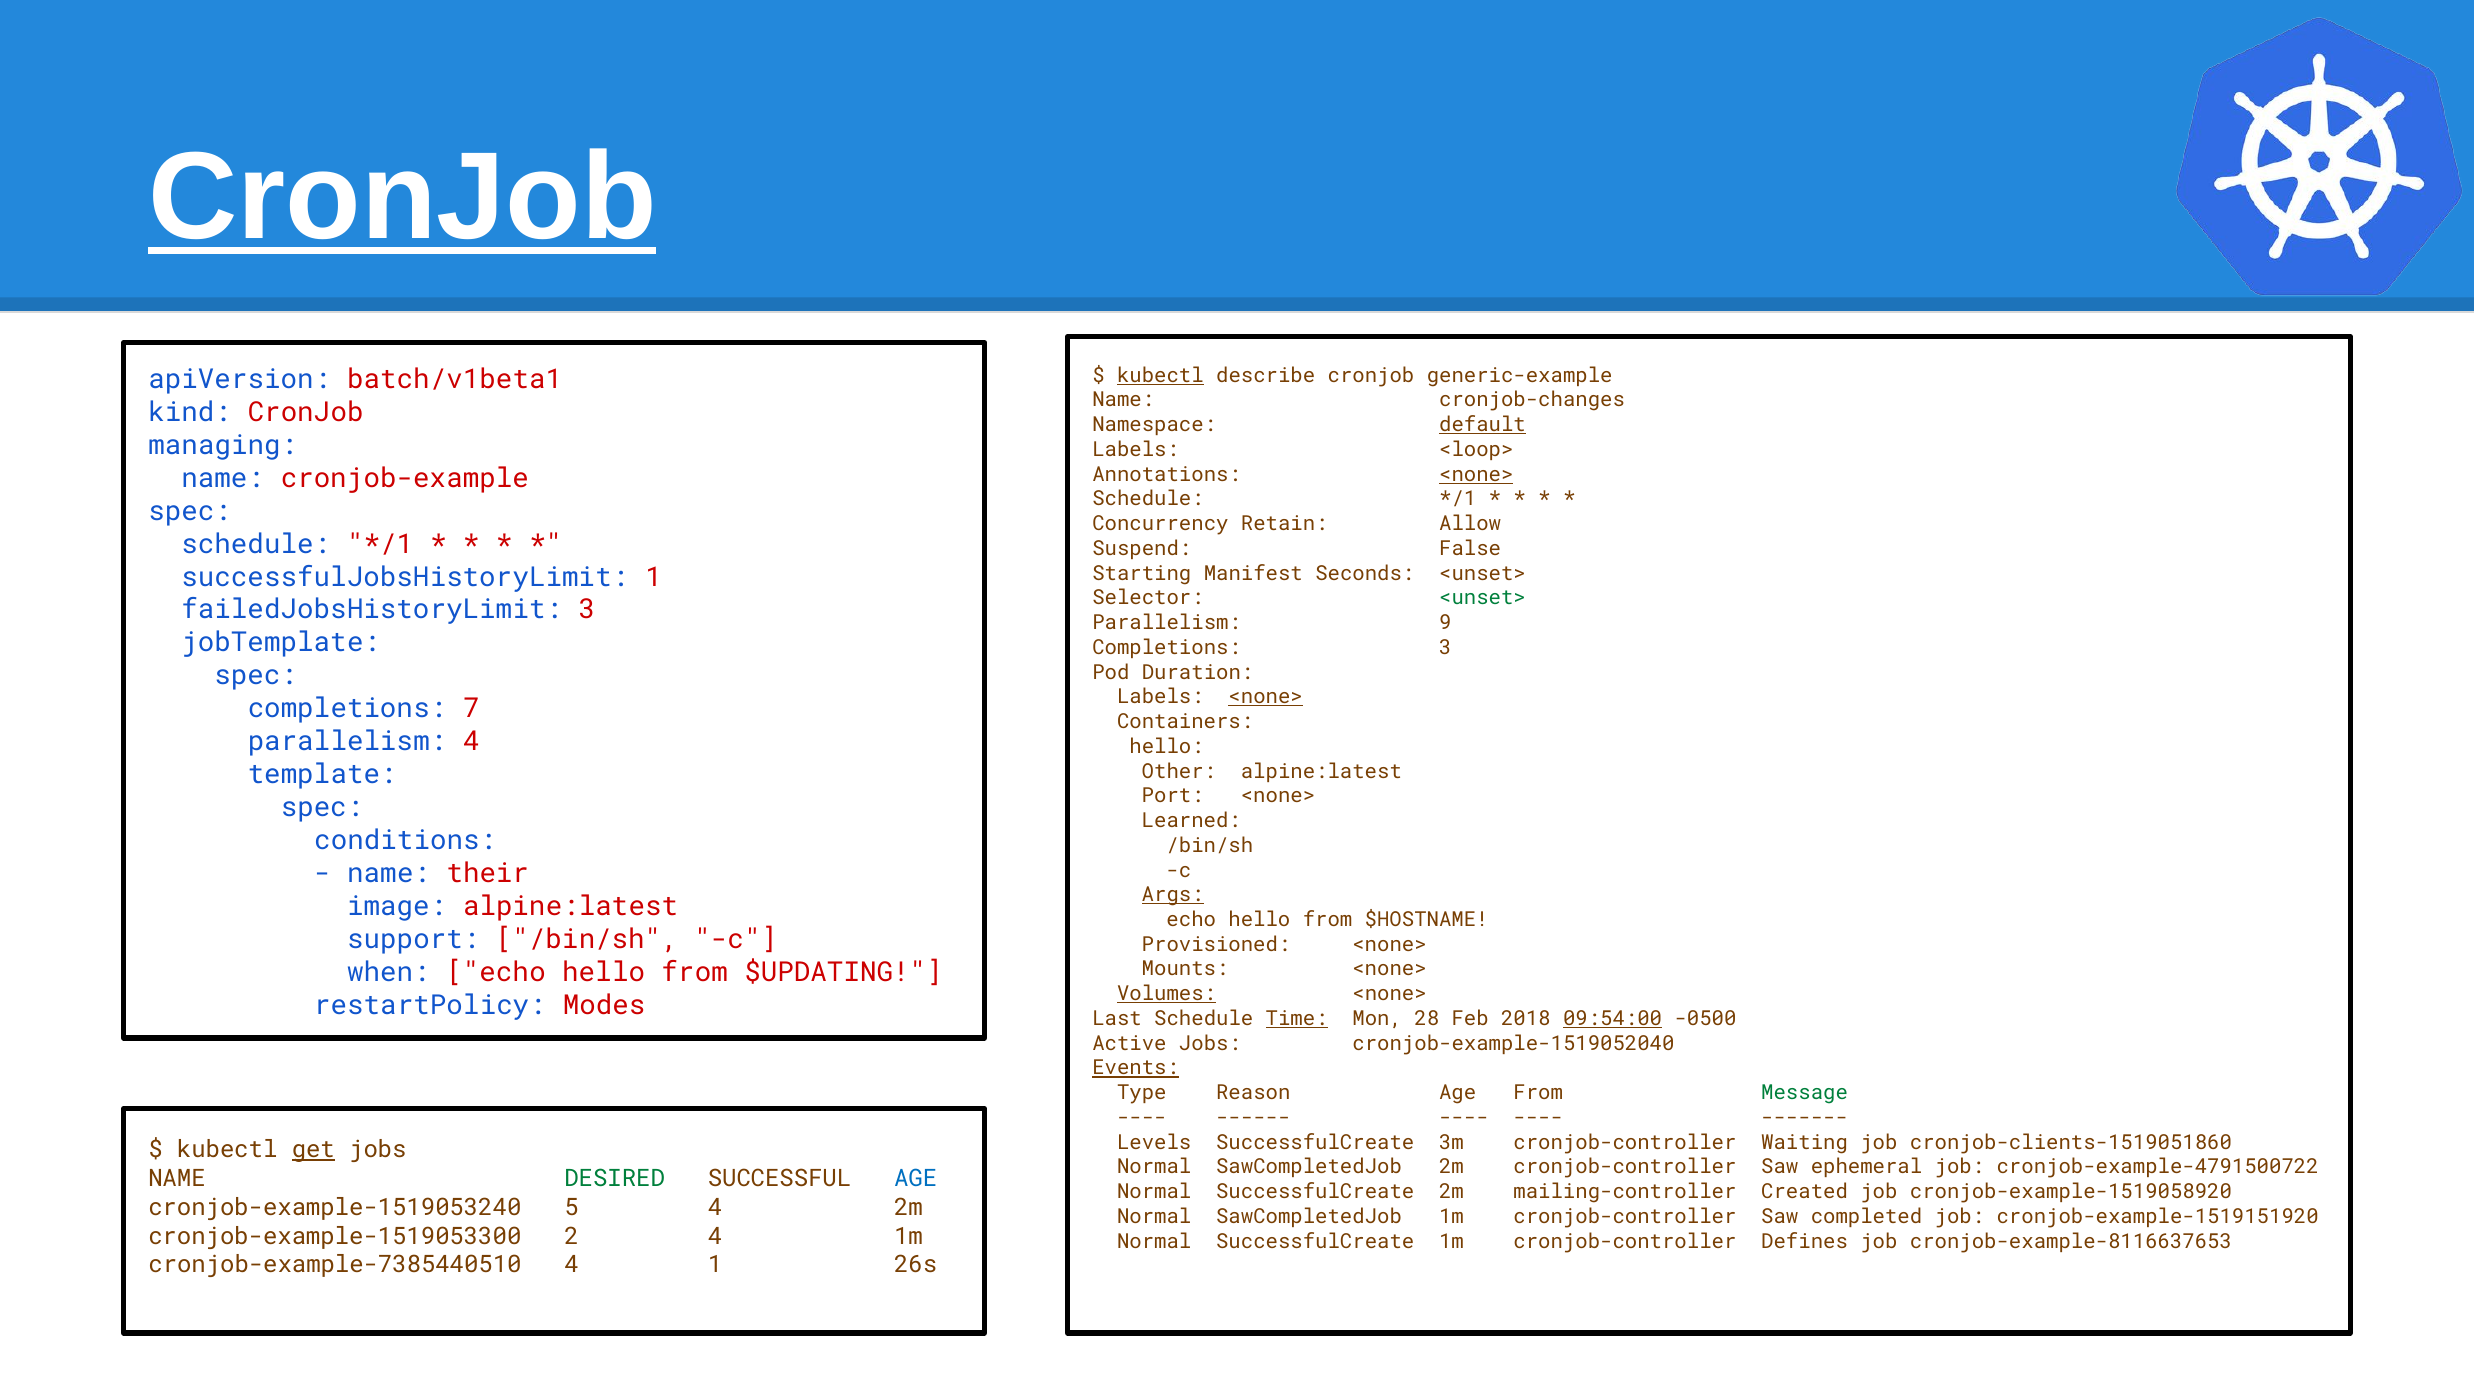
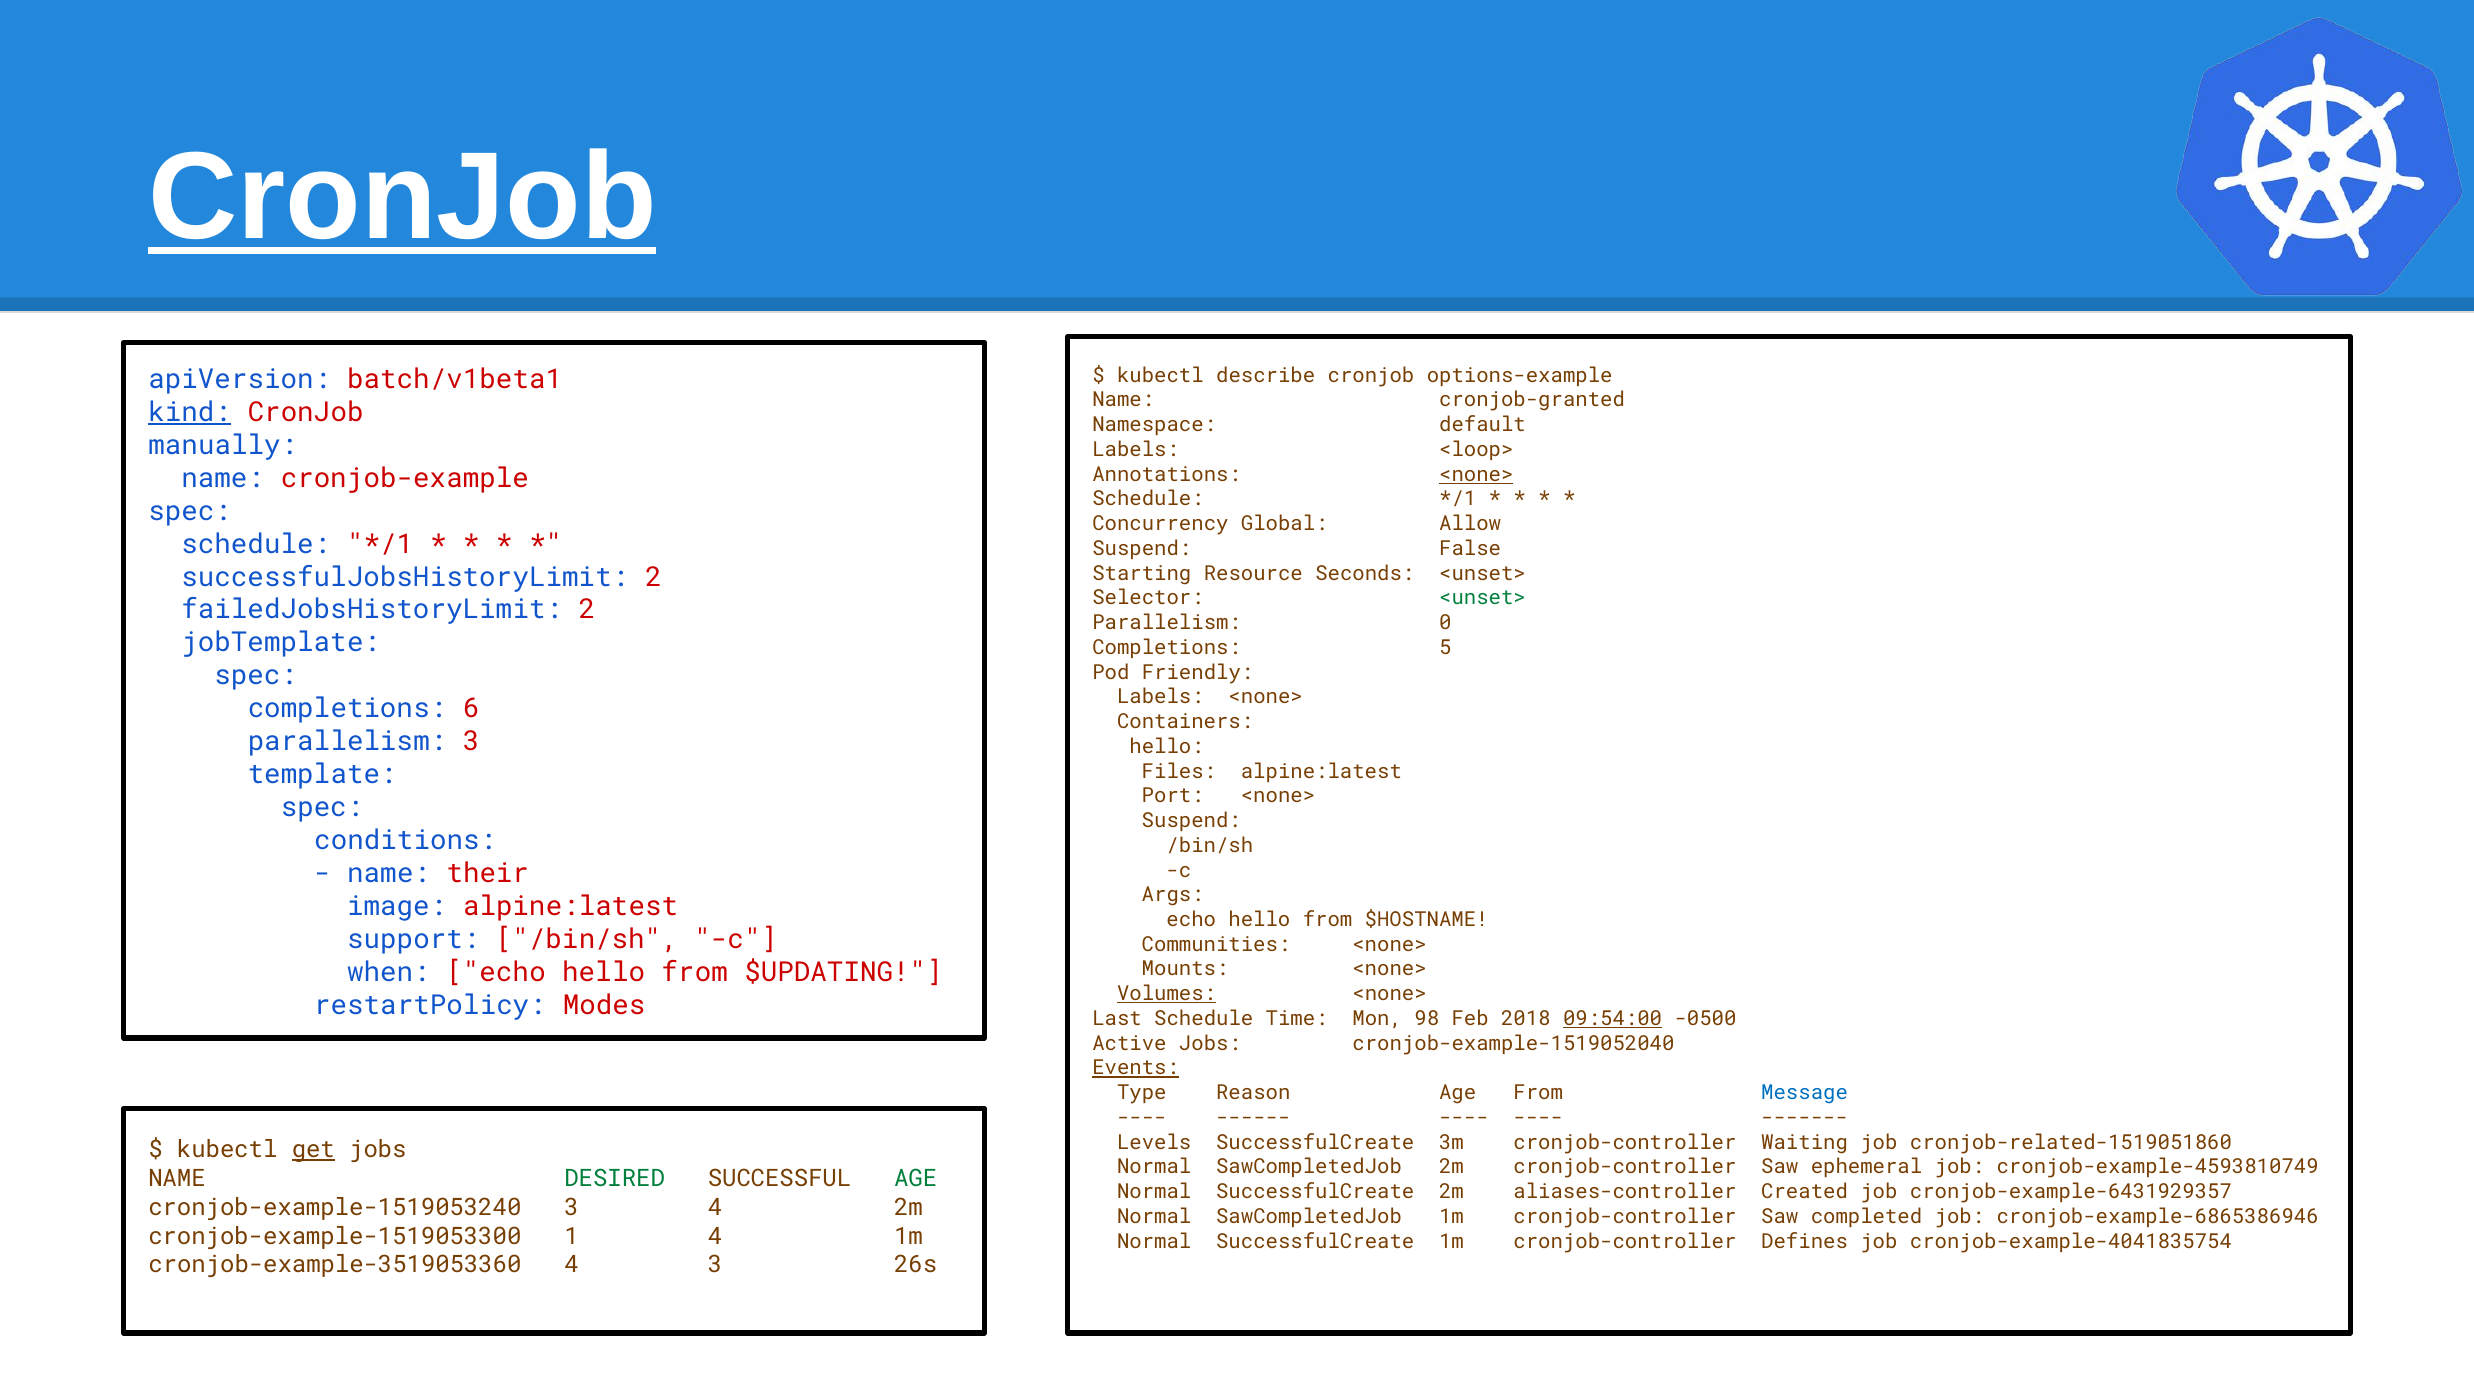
kubectl at (1160, 375) underline: present -> none
generic-example: generic-example -> options-example
cronjob-changes: cronjob-changes -> cronjob-granted
kind underline: none -> present
default underline: present -> none
managing: managing -> manually
Retain: Retain -> Global
Manifest: Manifest -> Resource
successfulJobsHistoryLimit 1: 1 -> 2
failedJobsHistoryLimit 3: 3 -> 2
9: 9 -> 0
Completions 3: 3 -> 5
Duration: Duration -> Friendly
<none> at (1266, 697) underline: present -> none
7: 7 -> 6
parallelism 4: 4 -> 3
Other: Other -> Files
Learned at (1191, 821): Learned -> Suspend
Args underline: present -> none
Provisioned: Provisioned -> Communities
Time underline: present -> none
28: 28 -> 98
Message colour: green -> blue
cronjob-clients-1519051860: cronjob-clients-1519051860 -> cronjob-related-1519051860
cronjob-example-4791500722: cronjob-example-4791500722 -> cronjob-example-4593810749
AGE at (916, 1178) colour: blue -> green
mailing-controller: mailing-controller -> aliases-controller
cronjob-example-1519058920: cronjob-example-1519058920 -> cronjob-example-6431929357
cronjob-example-1519053240 5: 5 -> 3
cronjob-example-1519151920: cronjob-example-1519151920 -> cronjob-example-6865386946
2: 2 -> 1
cronjob-example-8116637653: cronjob-example-8116637653 -> cronjob-example-4041835754
cronjob-example-7385440510: cronjob-example-7385440510 -> cronjob-example-3519053360
4 1: 1 -> 3
